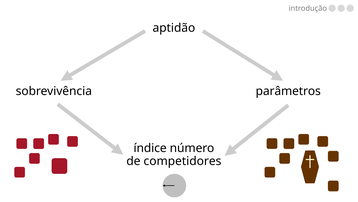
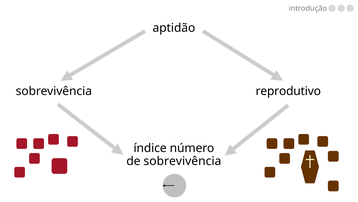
parâmetros: parâmetros -> reprodutivo
de competidores: competidores -> sobrevivência
